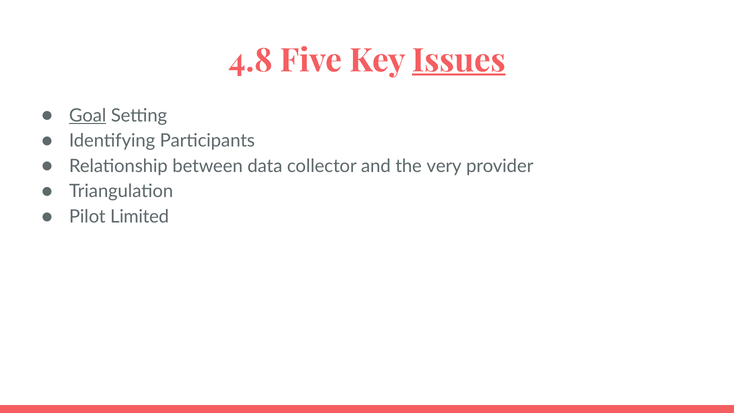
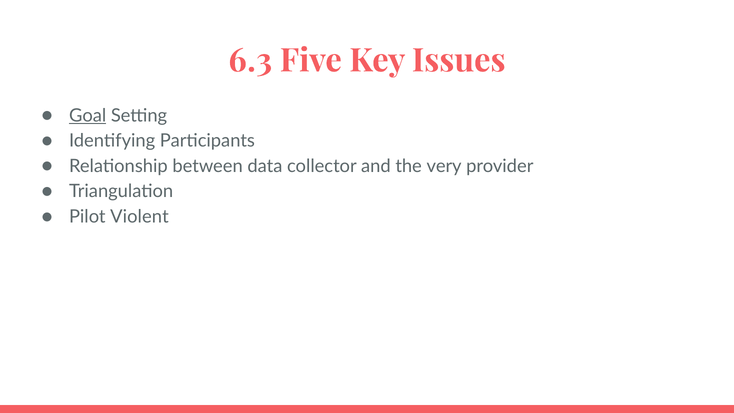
4.8: 4.8 -> 6.3
Issues underline: present -> none
Limited: Limited -> Violent
